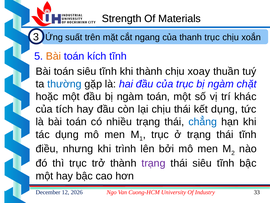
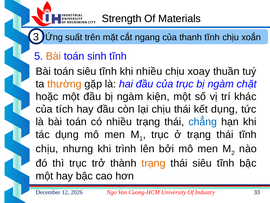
thanh trục: trục -> tĩnh
kích: kích -> sinh
khi thành: thành -> nhiều
thường colour: blue -> orange
ngàm toán: toán -> kiện
điều at (47, 149): điều -> chịu
trạng at (154, 163) colour: purple -> orange
